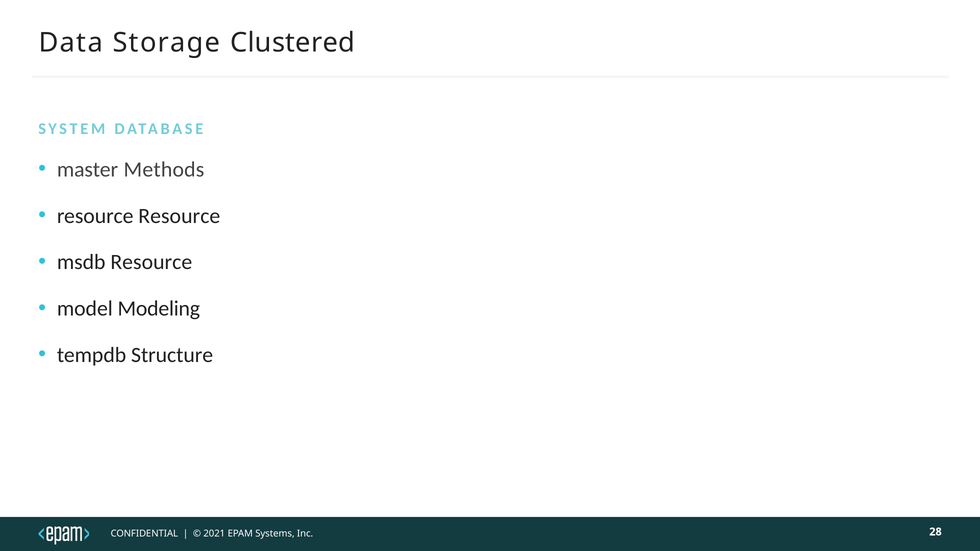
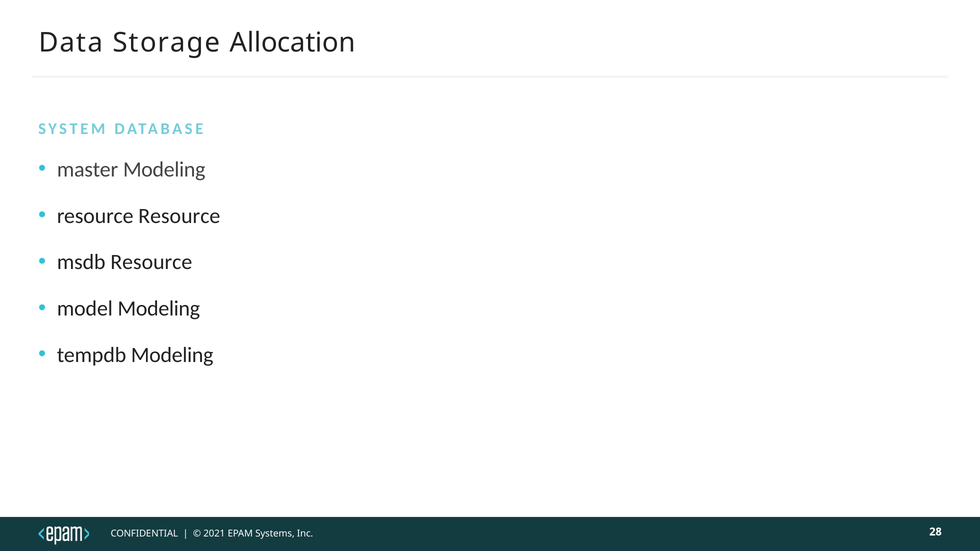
Clustered: Clustered -> Allocation
master Methods: Methods -> Modeling
tempdb Structure: Structure -> Modeling
